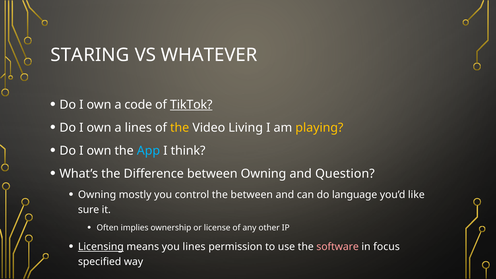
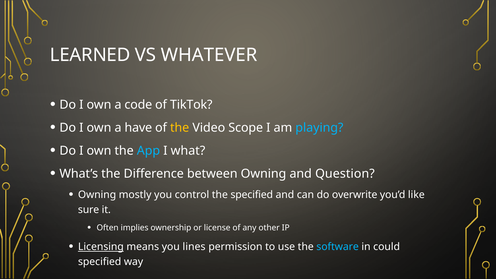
STARING: STARING -> LEARNED
TikTok underline: present -> none
a lines: lines -> have
Living: Living -> Scope
playing colour: yellow -> light blue
think: think -> what
the between: between -> specified
language: language -> overwrite
software colour: pink -> light blue
focus: focus -> could
